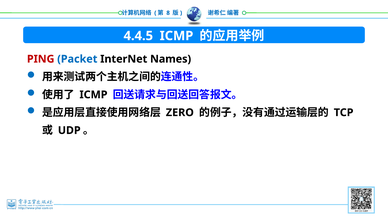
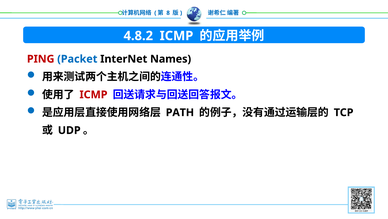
4.4.5: 4.4.5 -> 4.8.2
ICMP at (93, 94) colour: black -> red
ZERO: ZERO -> PATH
